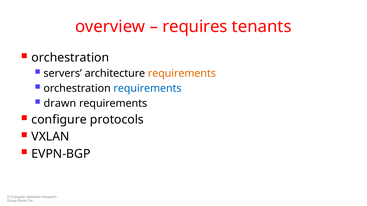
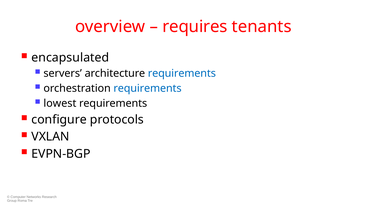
orchestration at (70, 58): orchestration -> encapsulated
requirements at (182, 74) colour: orange -> blue
drawn: drawn -> lowest
